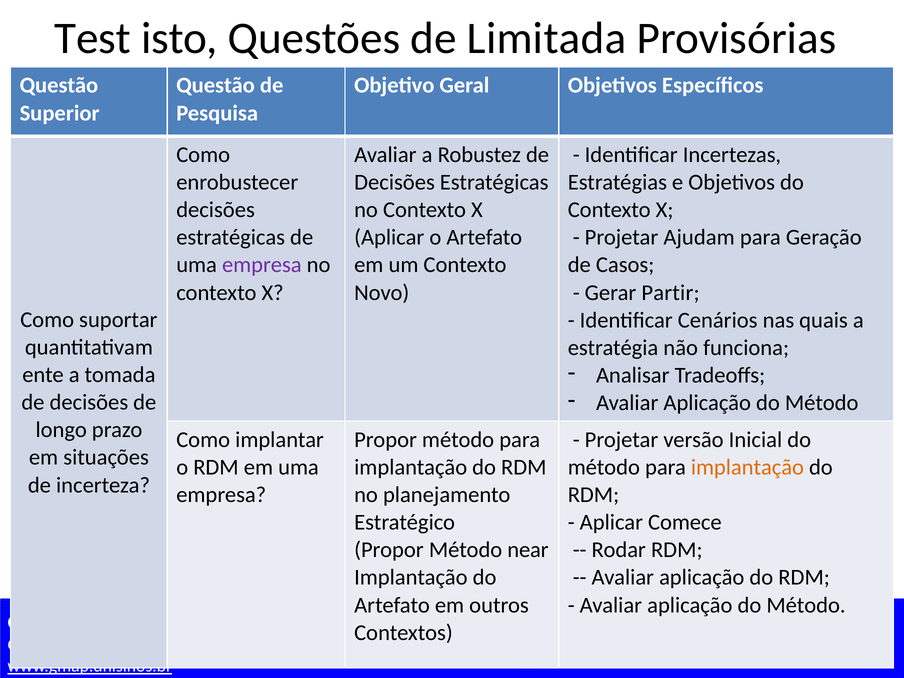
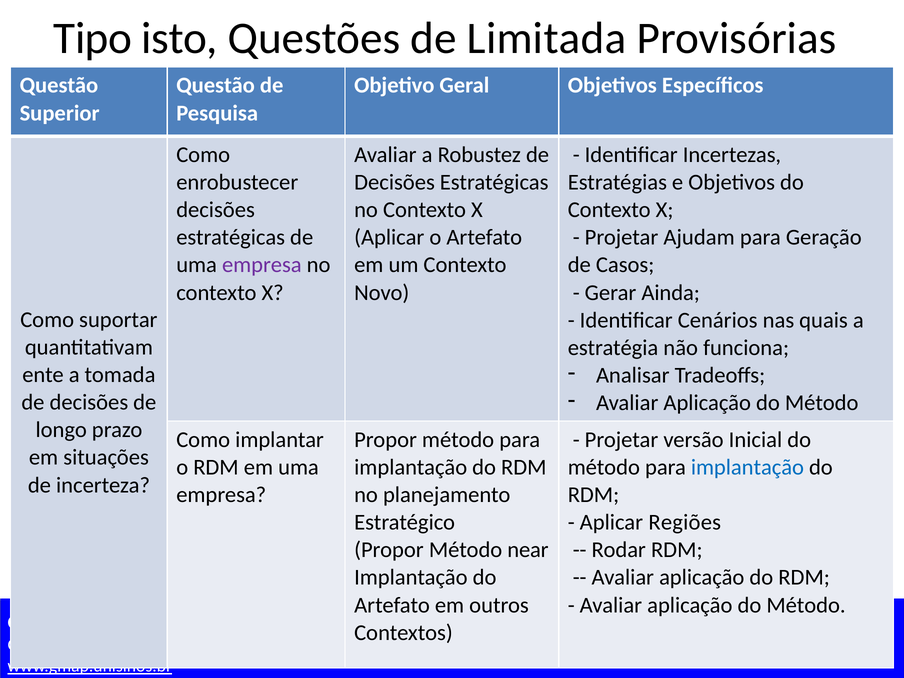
Test: Test -> Tipo
Partir: Partir -> Ainda
implantação at (747, 467) colour: orange -> blue
Comece: Comece -> Regiões
